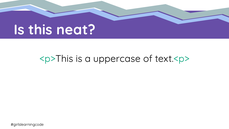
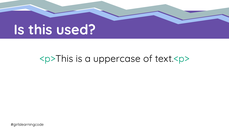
neat: neat -> used
